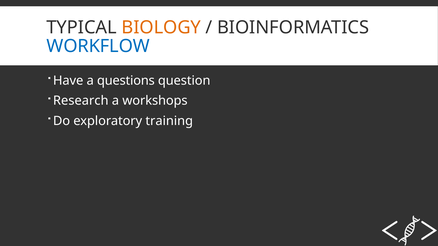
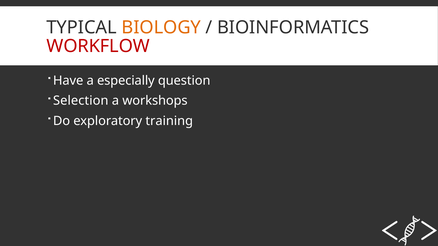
WORKFLOW colour: blue -> red
questions: questions -> especially
Research: Research -> Selection
